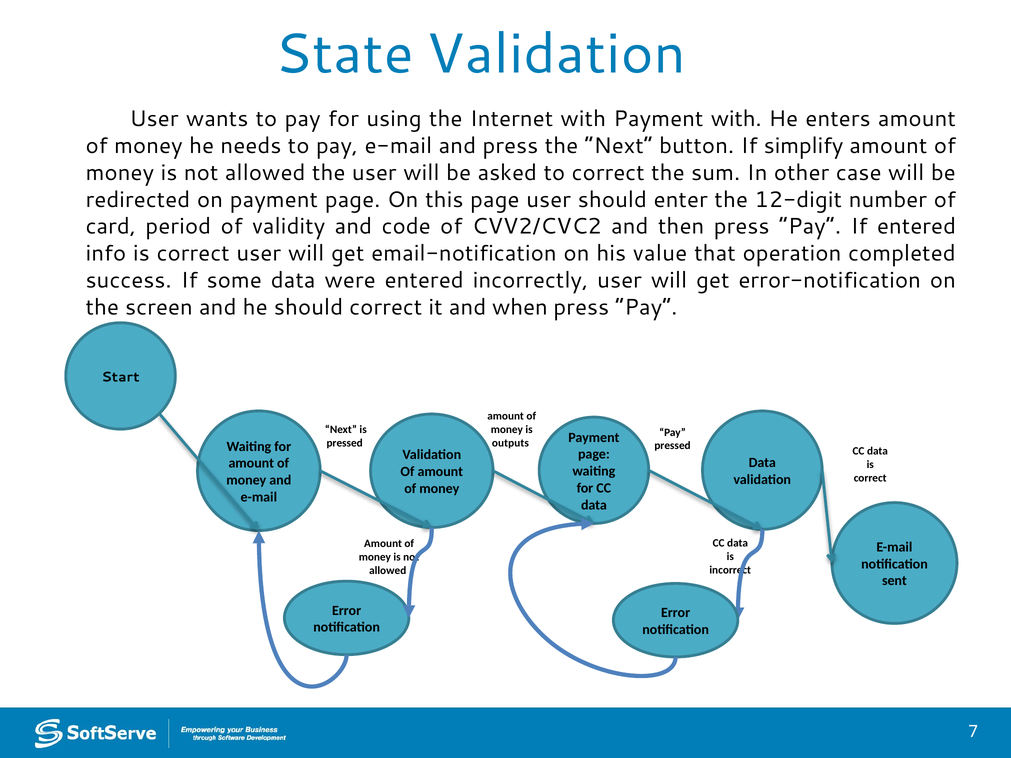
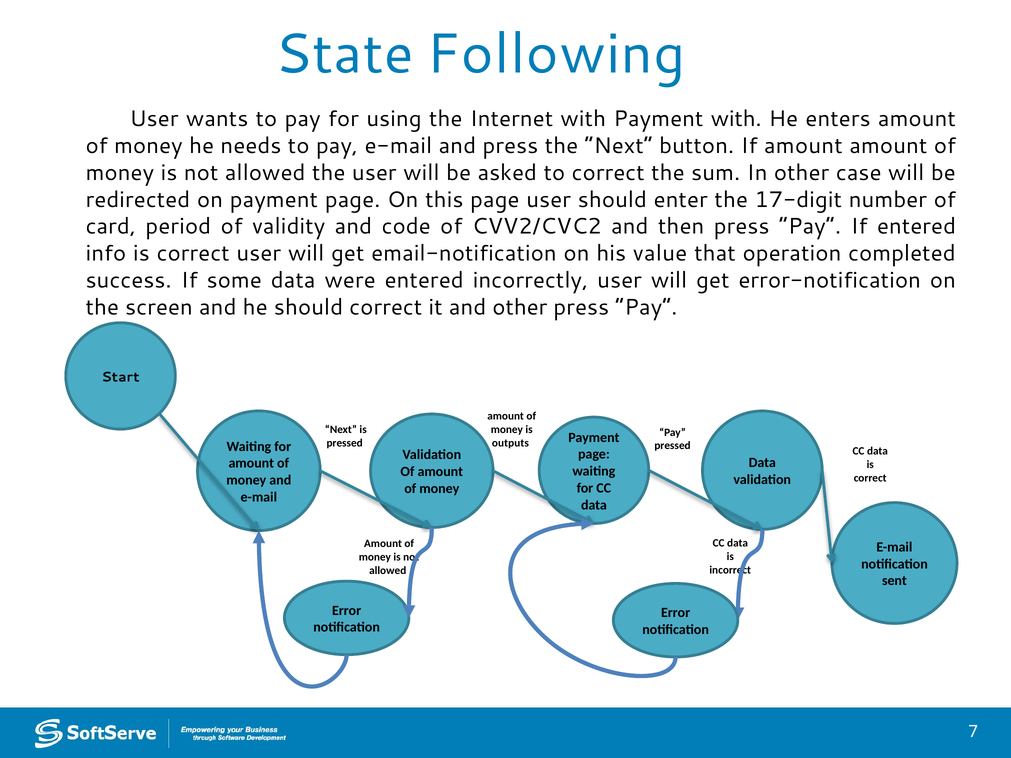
State Validation: Validation -> Following
If simplify: simplify -> amount
12-digit: 12-digit -> 17-digit
and when: when -> other
